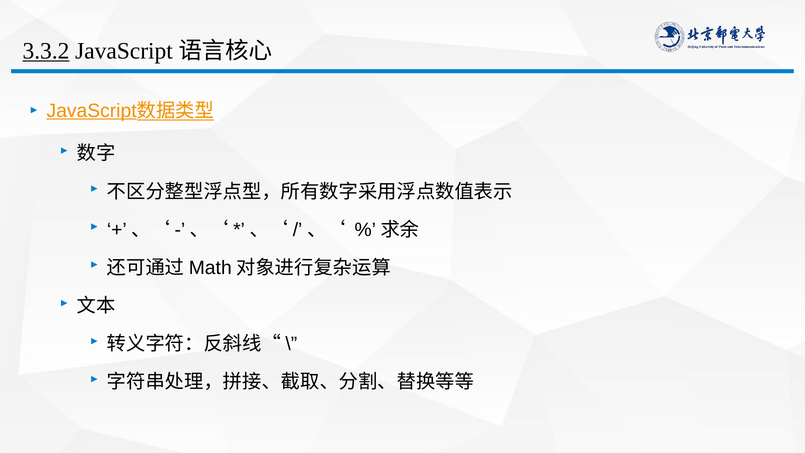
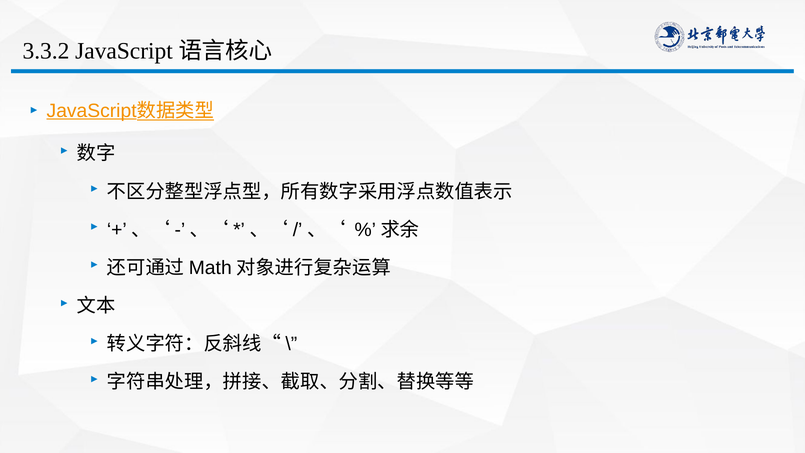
3.3.2 underline: present -> none
